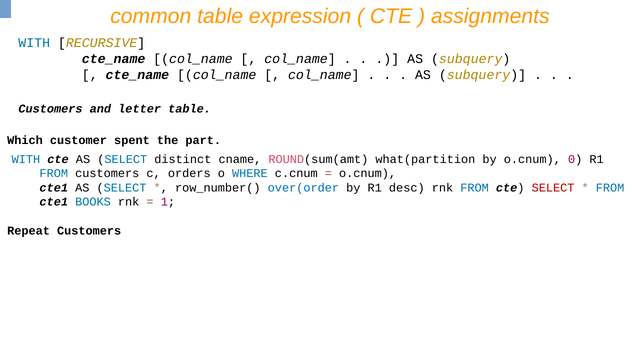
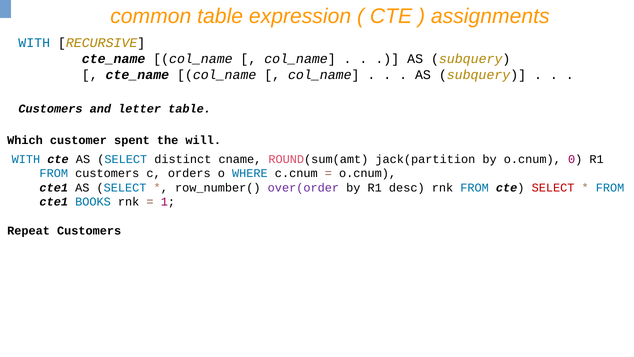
part: part -> will
what(partition: what(partition -> jack(partition
over(order colour: blue -> purple
